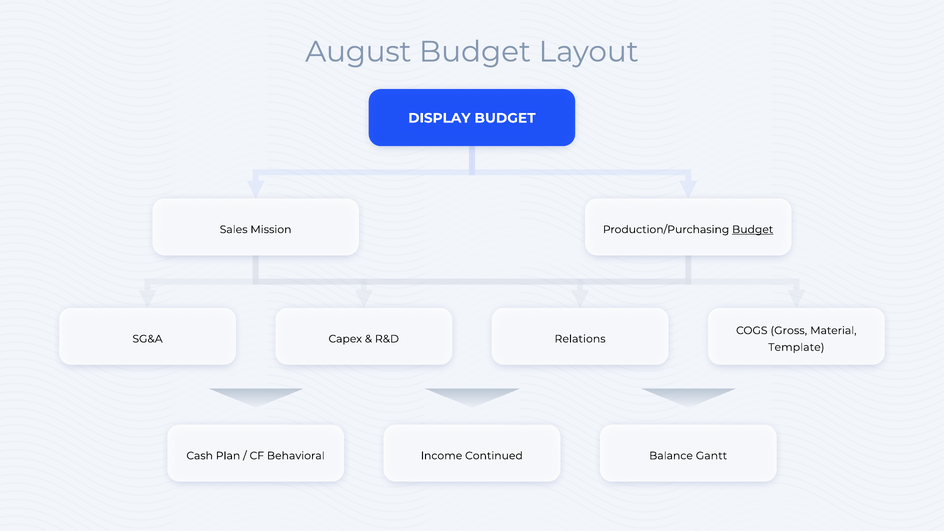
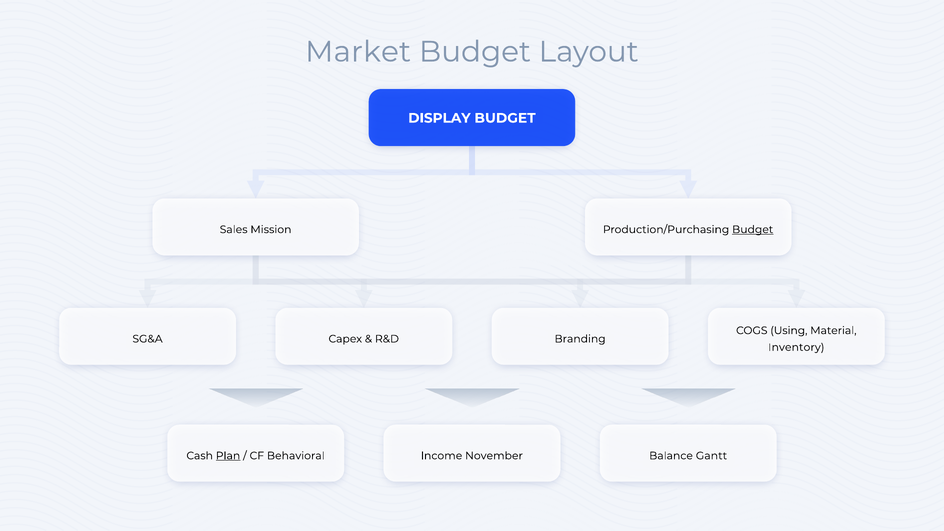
August: August -> Market
Gross: Gross -> Using
Relations: Relations -> Branding
Template: Template -> Inventory
Plan underline: none -> present
Continued: Continued -> November
